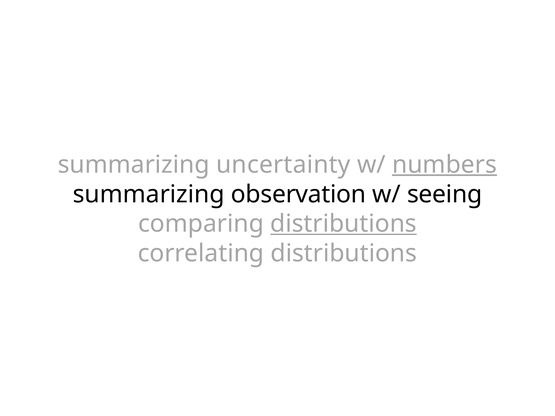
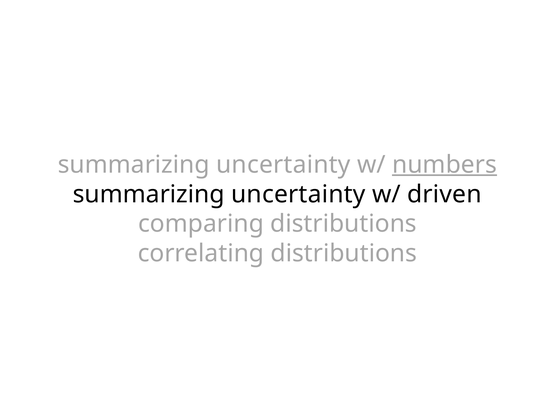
observation at (299, 194): observation -> uncertainty
seeing: seeing -> driven
distributions at (344, 224) underline: present -> none
